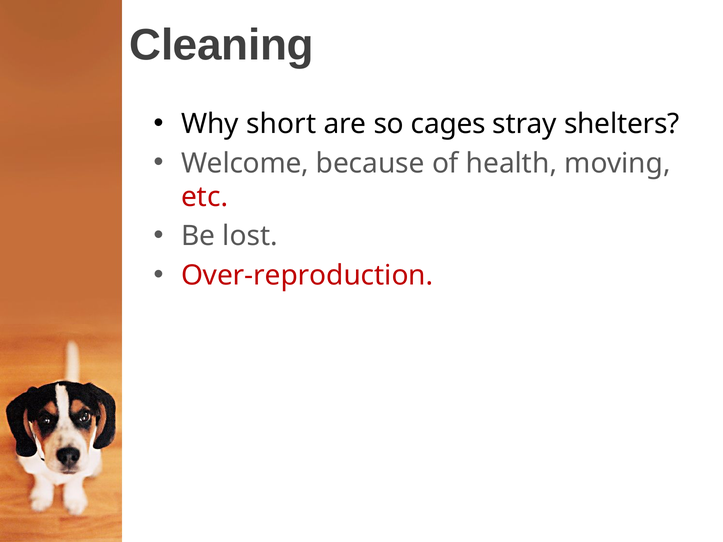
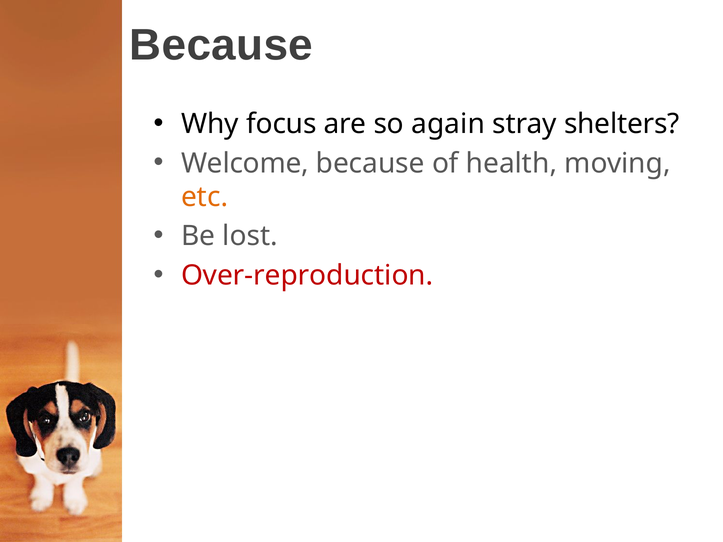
Cleaning at (222, 45): Cleaning -> Because
short: short -> focus
cages: cages -> again
etc colour: red -> orange
